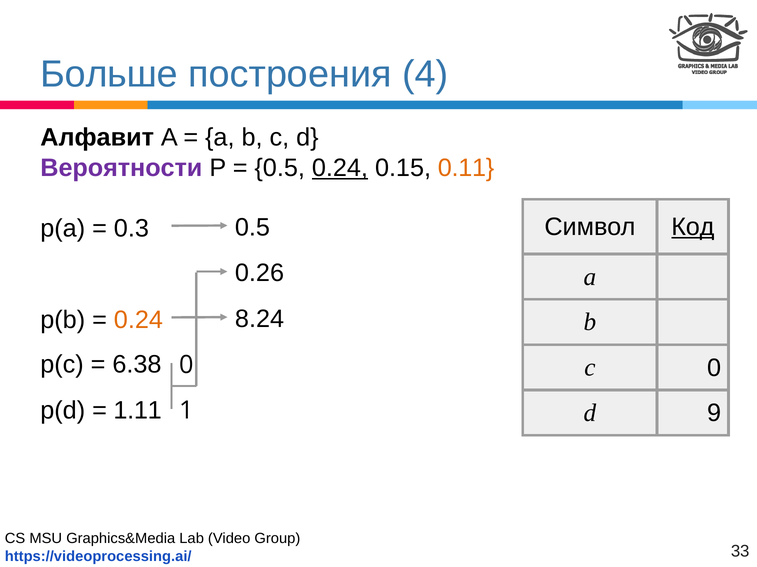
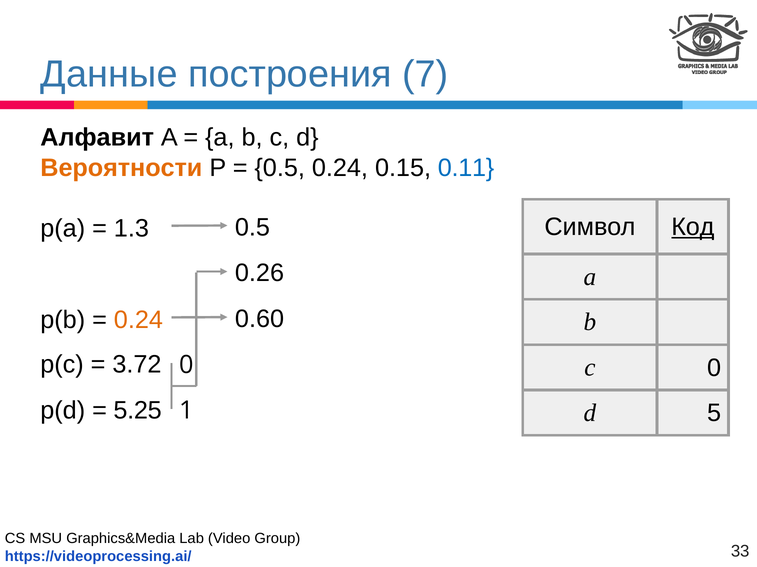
Больше: Больше -> Данные
4: 4 -> 7
Вероятности colour: purple -> orange
0.24 at (340, 168) underline: present -> none
0.11 colour: orange -> blue
0.3: 0.3 -> 1.3
8.24: 8.24 -> 0.60
6.38: 6.38 -> 3.72
1.11: 1.11 -> 5.25
9: 9 -> 5
